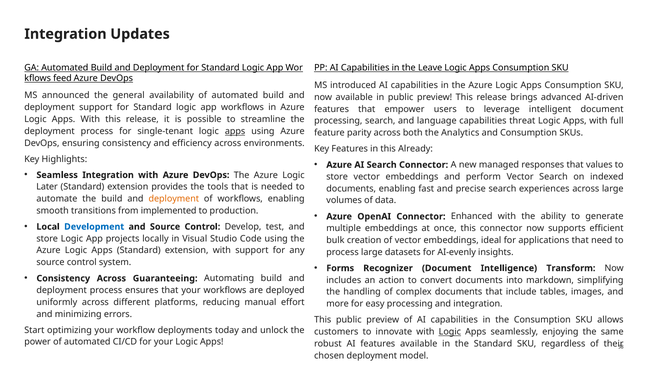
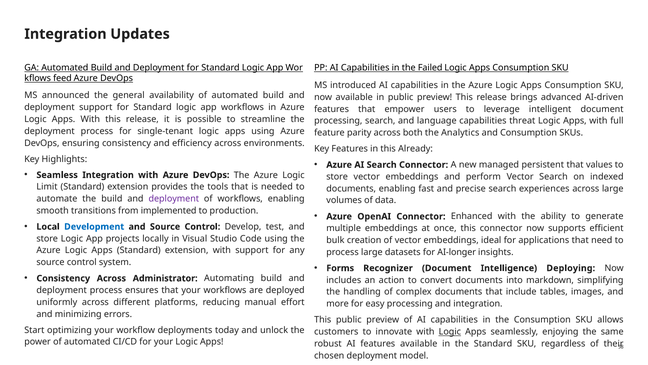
Leave: Leave -> Failed
apps at (235, 131) underline: present -> none
responses: responses -> persistent
Later: Later -> Limit
deployment at (174, 199) colour: orange -> purple
AI-evenly: AI-evenly -> AI-longer
Transform: Transform -> Deploying
Guaranteeing: Guaranteeing -> Administrator
